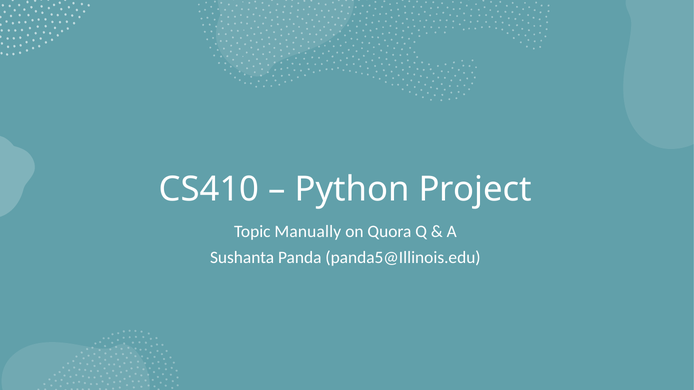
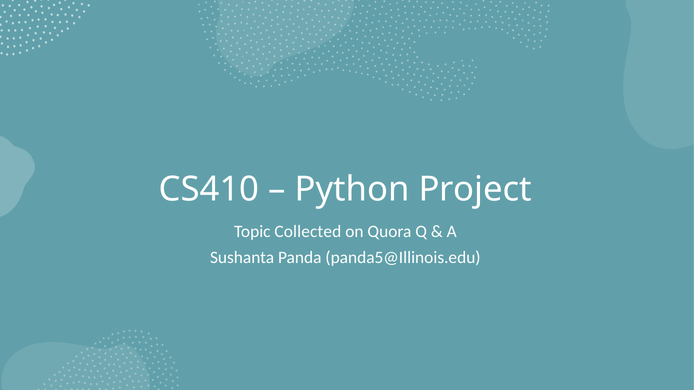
Manually: Manually -> Collected
